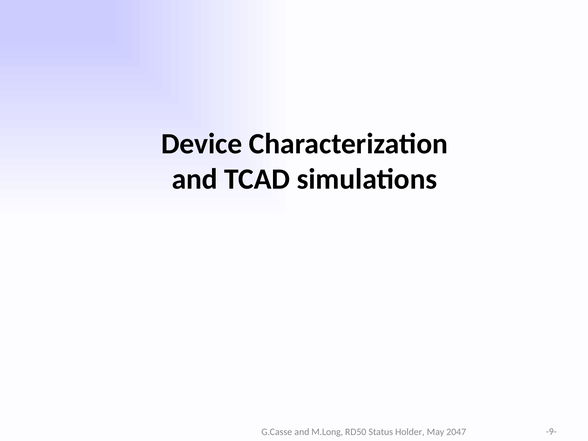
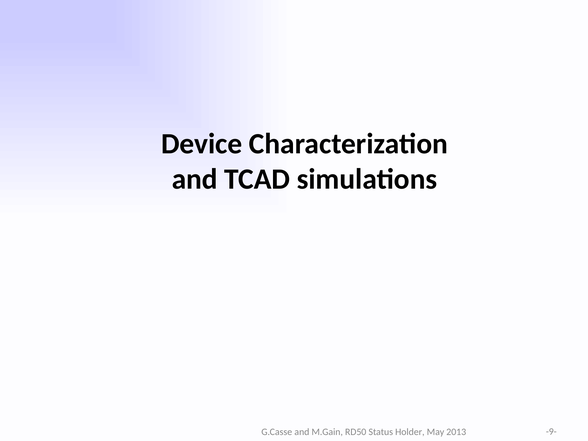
M.Long: M.Long -> M.Gain
2047: 2047 -> 2013
